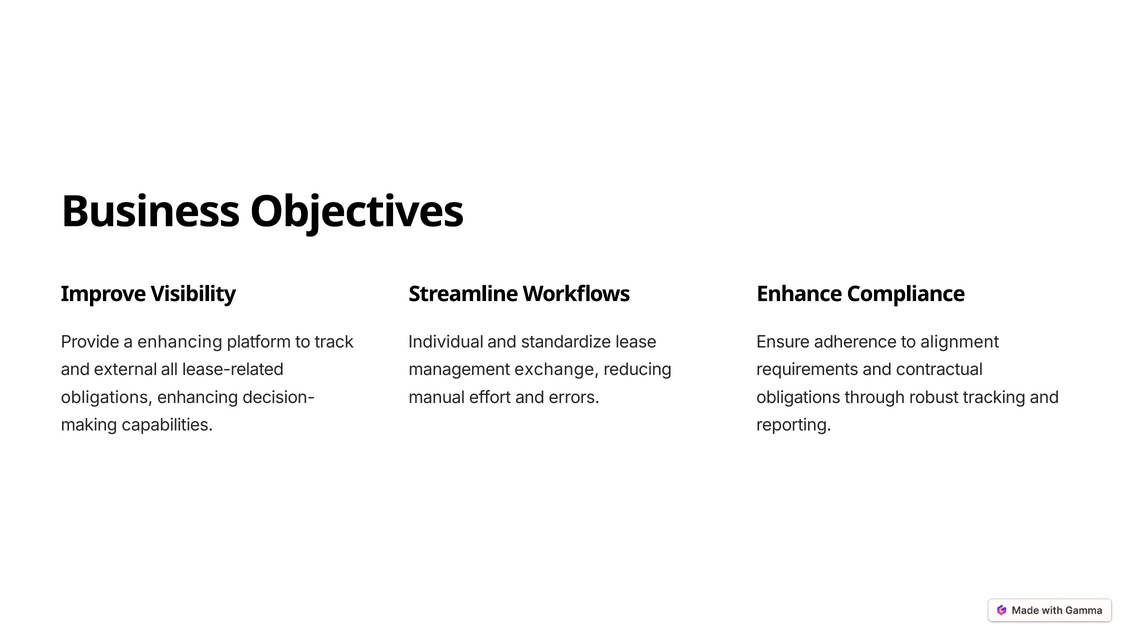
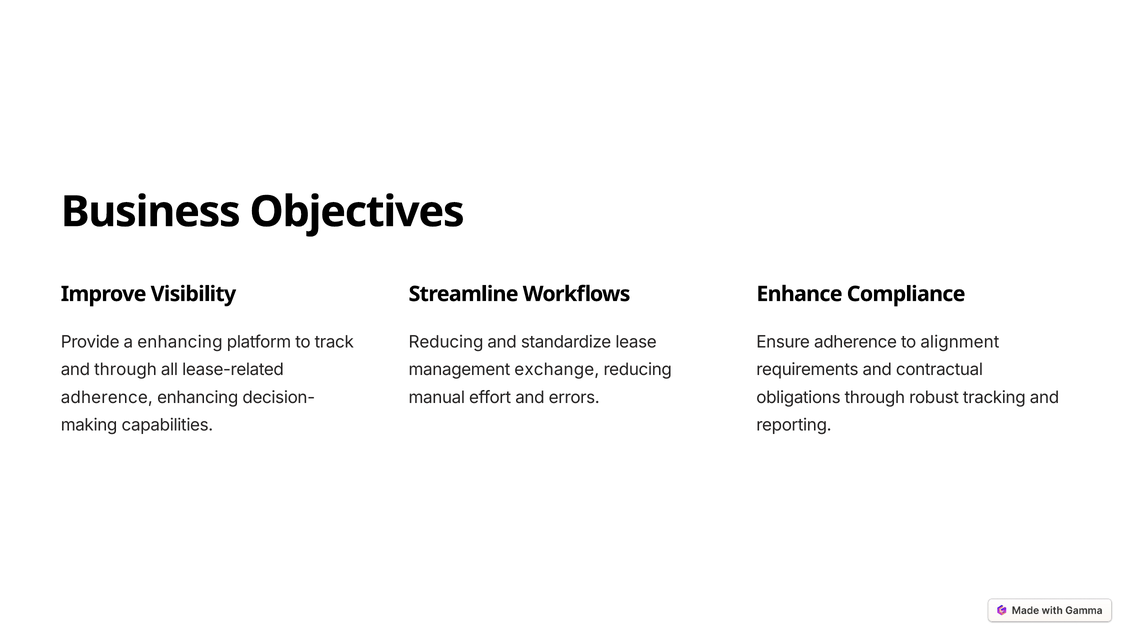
Individual at (446, 342): Individual -> Reducing
and external: external -> through
obligations at (107, 397): obligations -> adherence
